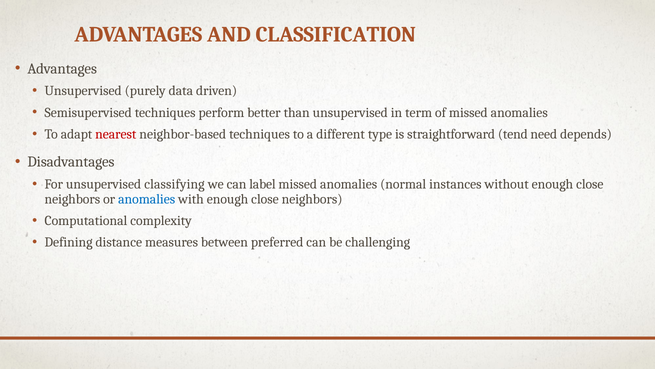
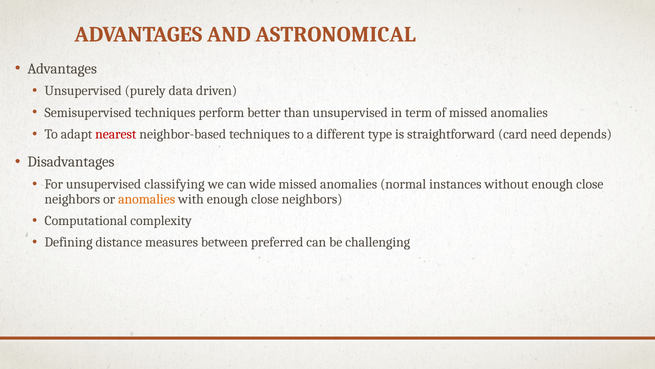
CLASSIFICATION: CLASSIFICATION -> ASTRONOMICAL
tend: tend -> card
label: label -> wide
anomalies at (147, 199) colour: blue -> orange
